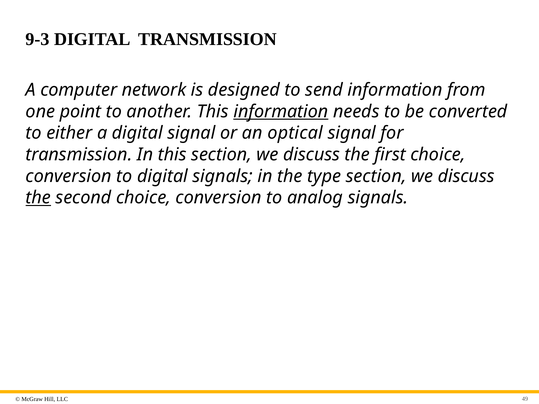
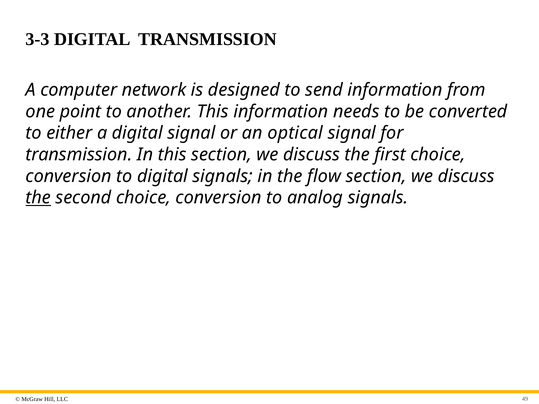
9-3: 9-3 -> 3-3
information at (281, 112) underline: present -> none
type: type -> flow
